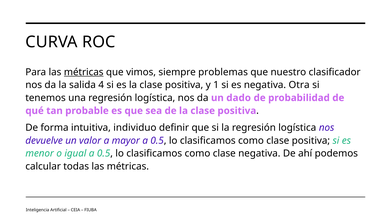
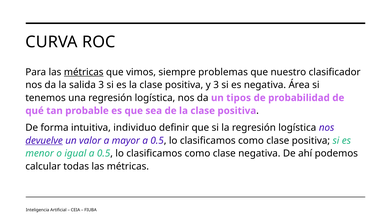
salida 4: 4 -> 3
y 1: 1 -> 3
Otra: Otra -> Área
dado: dado -> tipos
devuelve underline: none -> present
